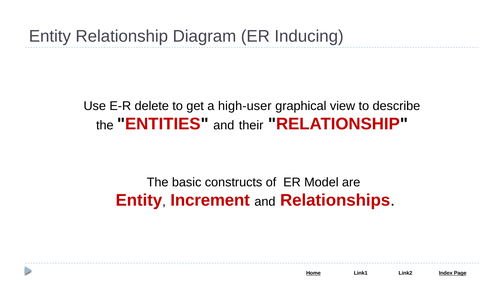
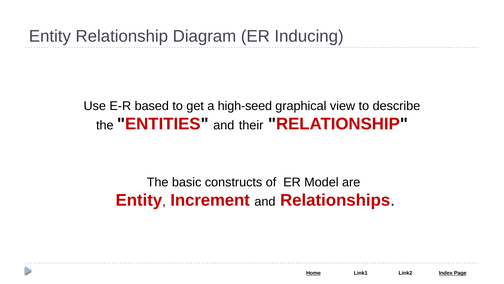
delete: delete -> based
high-user: high-user -> high-seed
